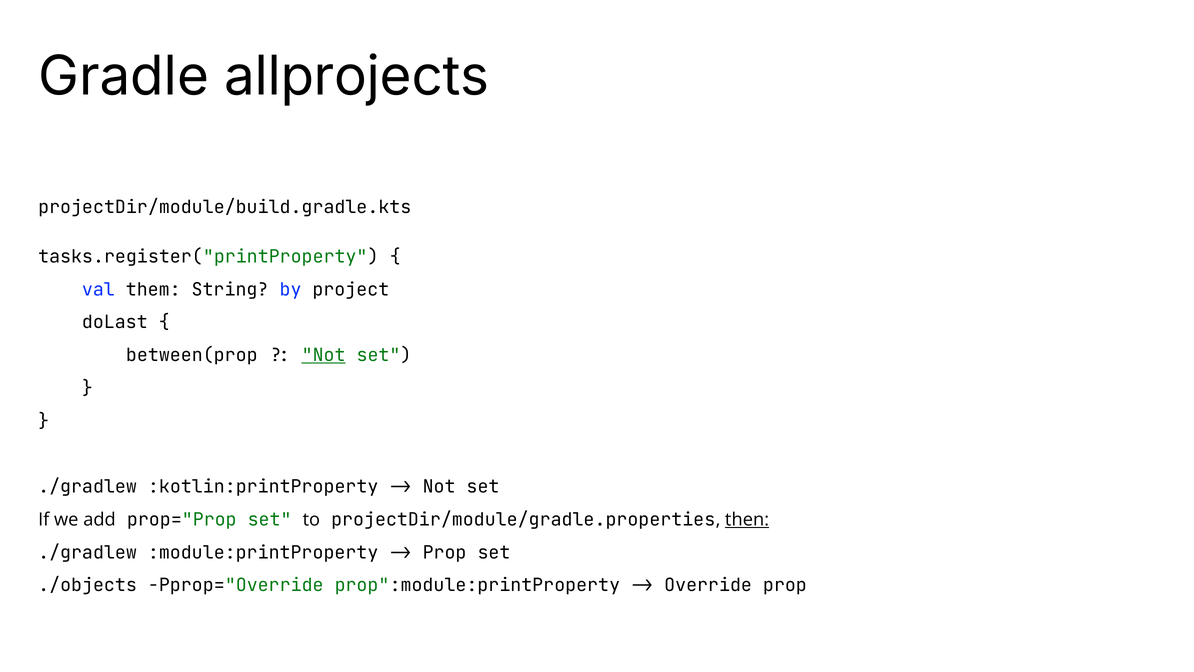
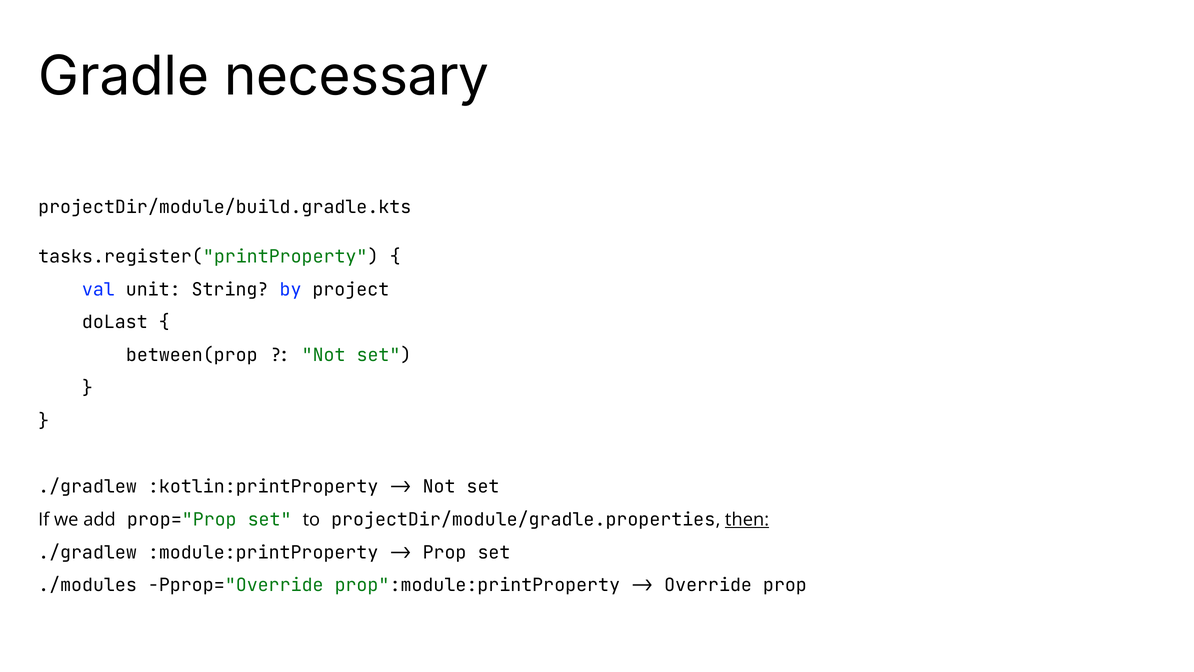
allprojects: allprojects -> necessary
them: them -> unit
Not at (324, 355) underline: present -> none
./objects: ./objects -> ./modules
